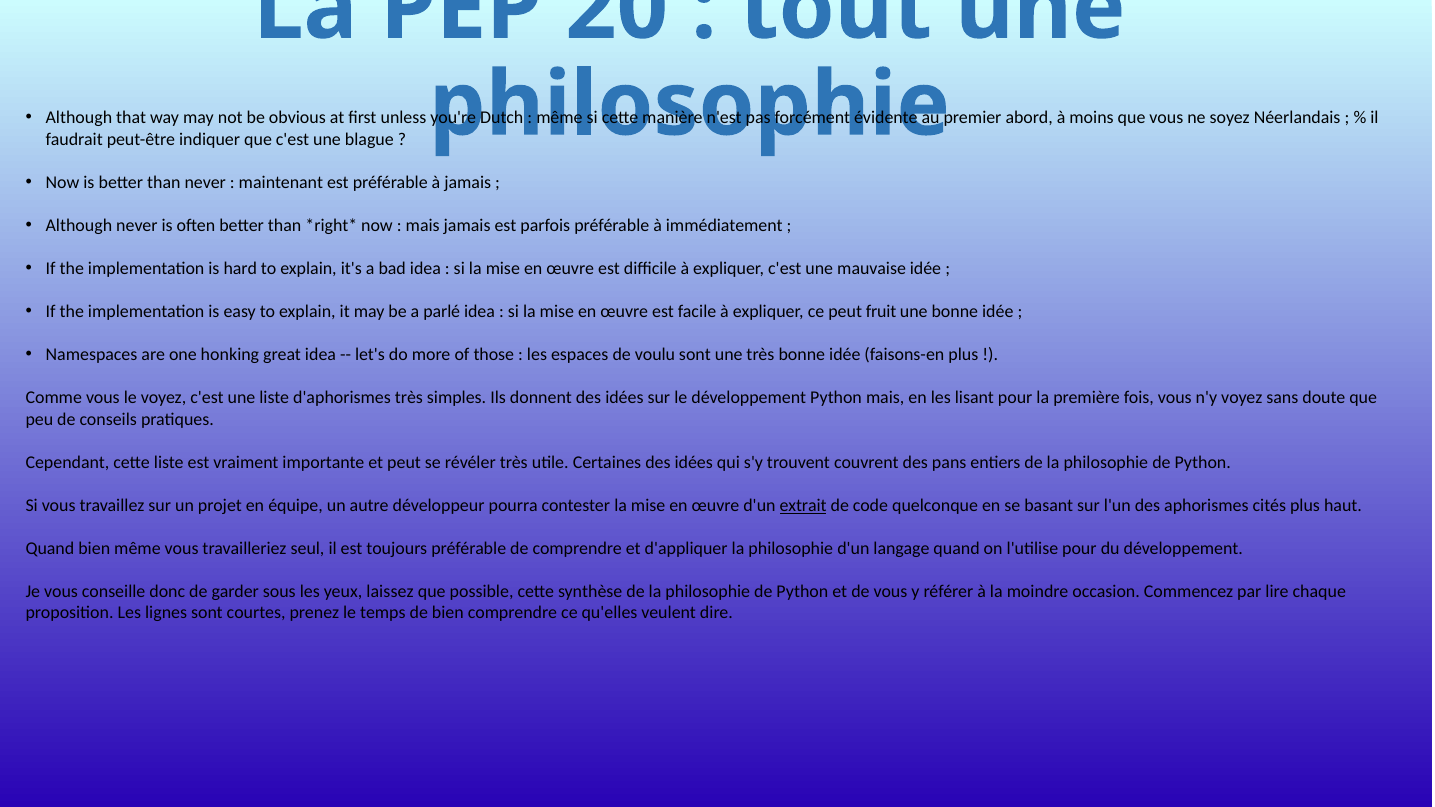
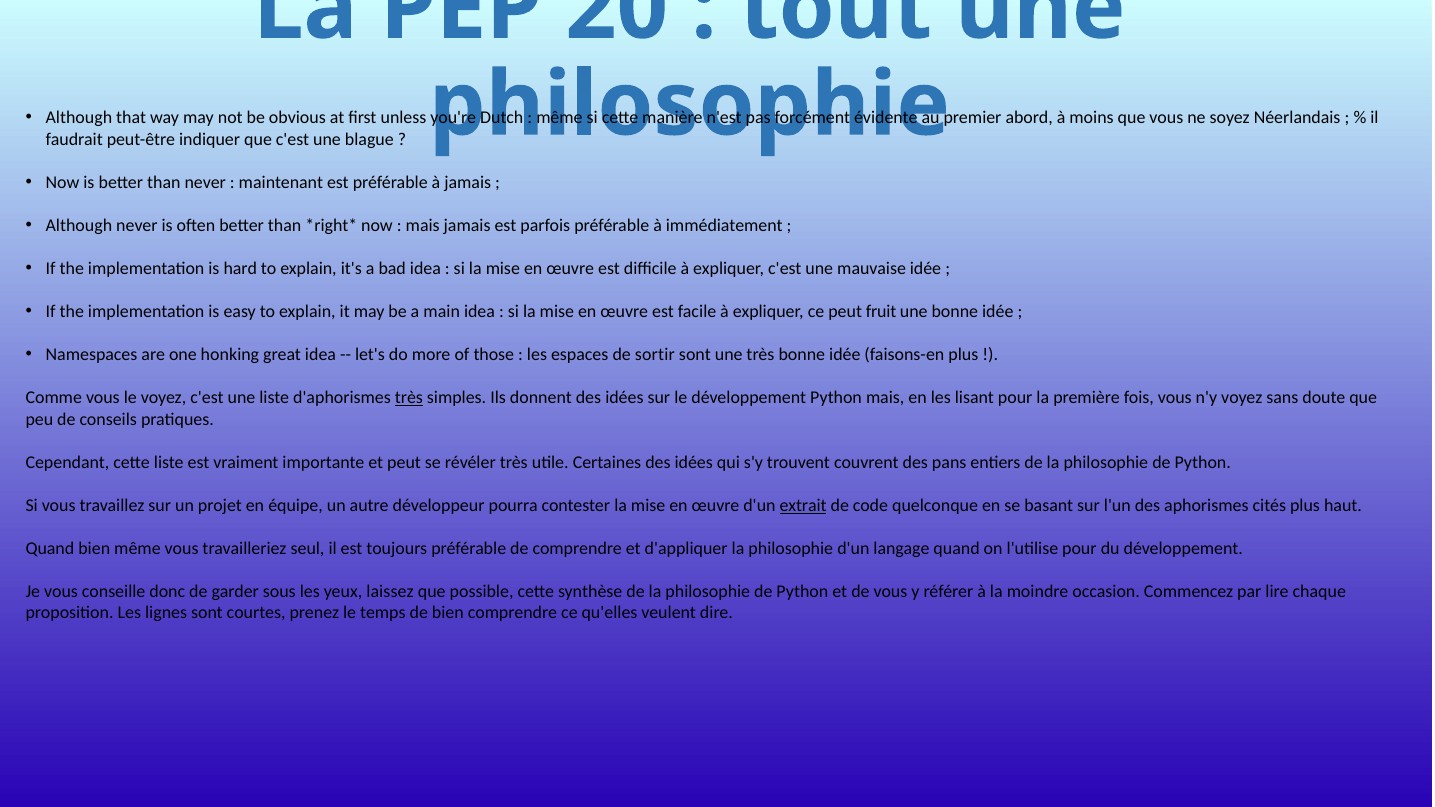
parlé: parlé -> main
voulu: voulu -> sortir
très at (409, 398) underline: none -> present
